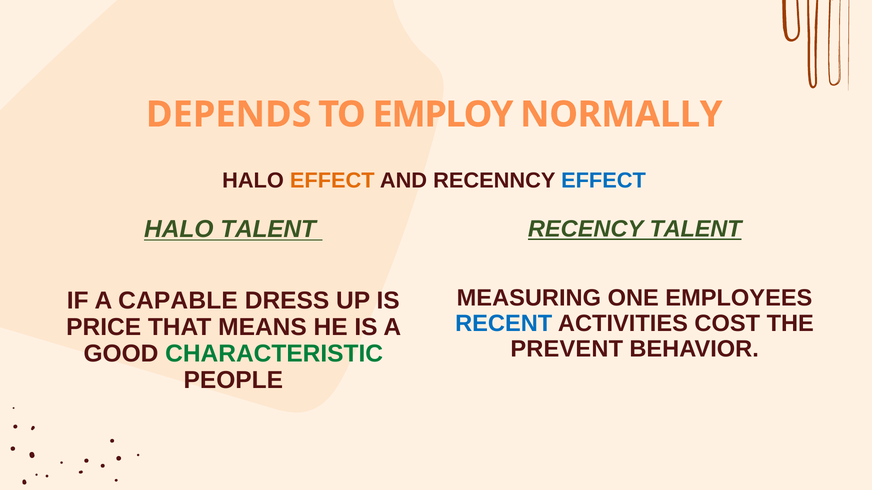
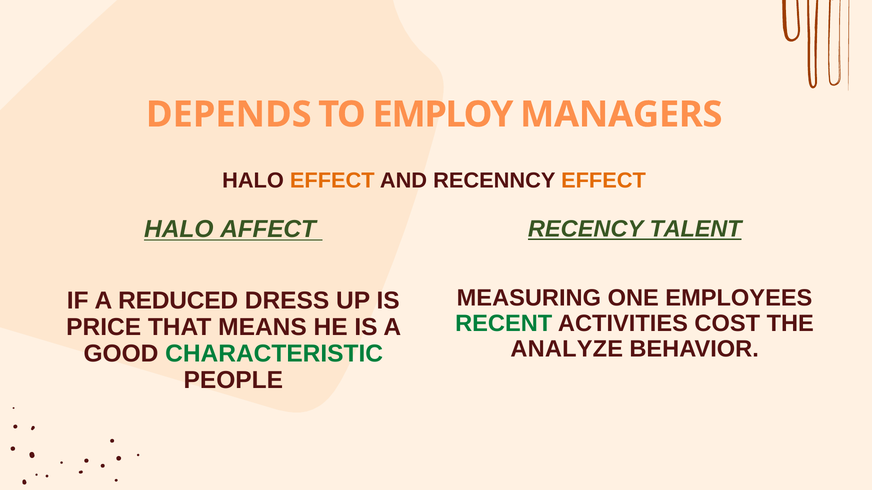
NORMALLY: NORMALLY -> MANAGERS
EFFECT at (603, 181) colour: blue -> orange
HALO TALENT: TALENT -> AFFECT
CAPABLE: CAPABLE -> REDUCED
RECENT colour: blue -> green
PREVENT: PREVENT -> ANALYZE
